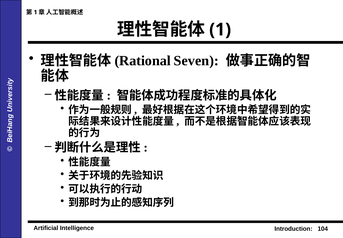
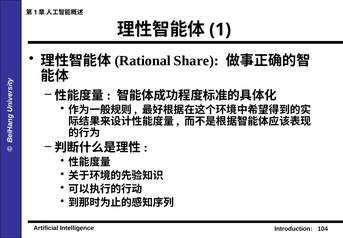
Seven: Seven -> Share
